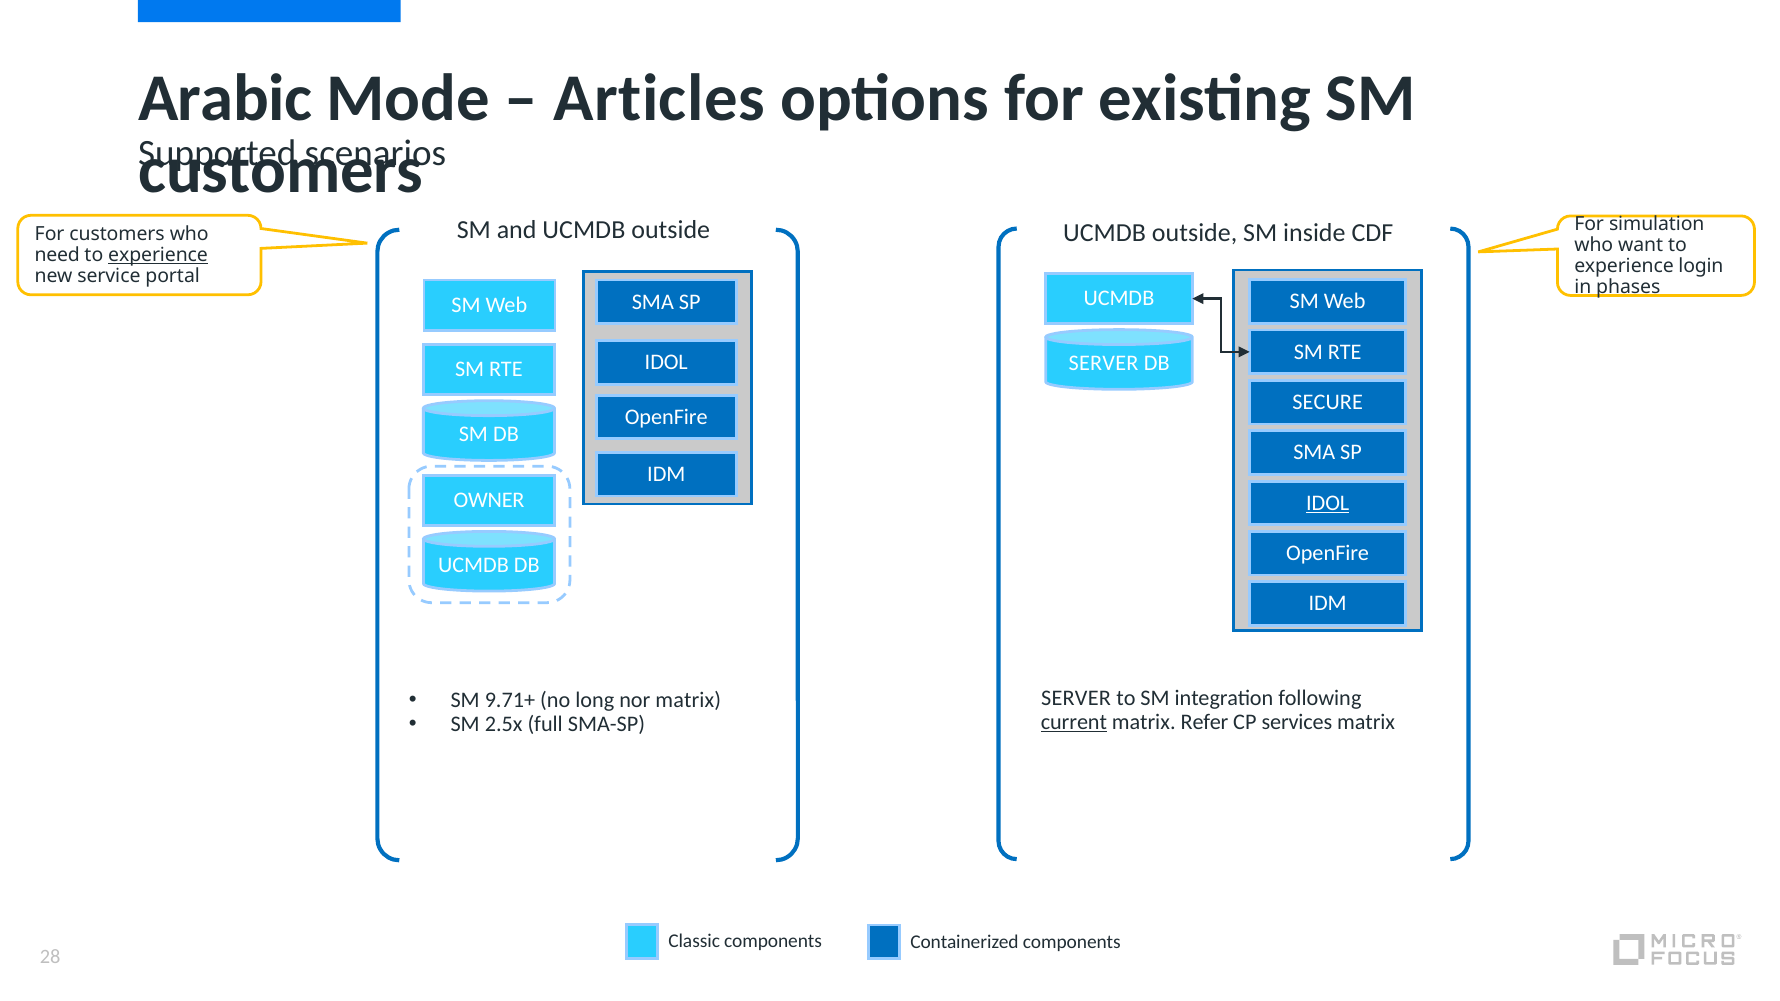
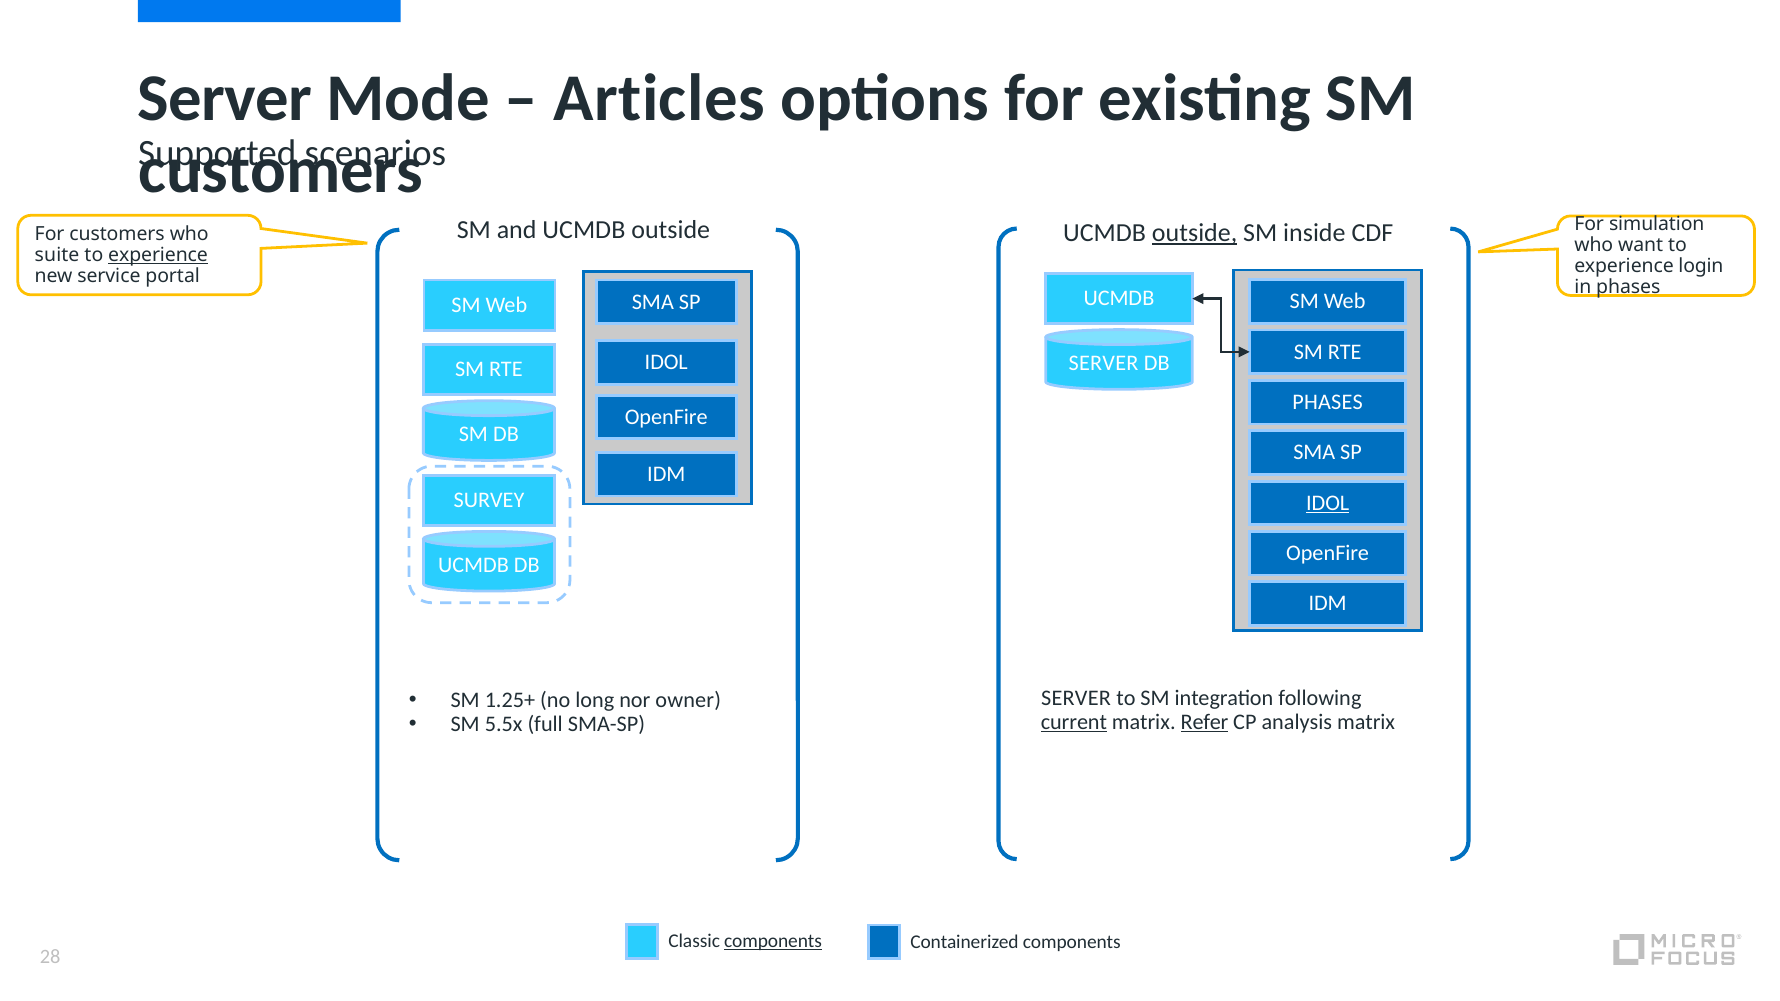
Arabic at (225, 98): Arabic -> Server
outside at (1195, 233) underline: none -> present
need: need -> suite
SECURE at (1328, 402): SECURE -> PHASES
OWNER: OWNER -> SURVEY
9.71+: 9.71+ -> 1.25+
nor matrix: matrix -> owner
Refer underline: none -> present
services: services -> analysis
2.5x: 2.5x -> 5.5x
components at (773, 942) underline: none -> present
